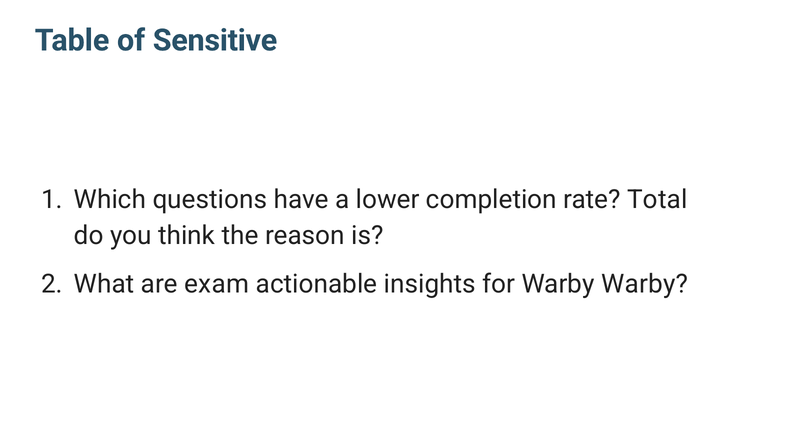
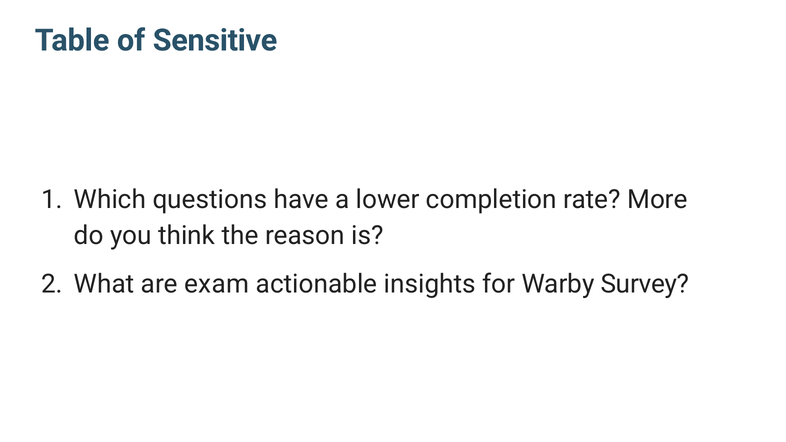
Total: Total -> More
Warby Warby: Warby -> Survey
